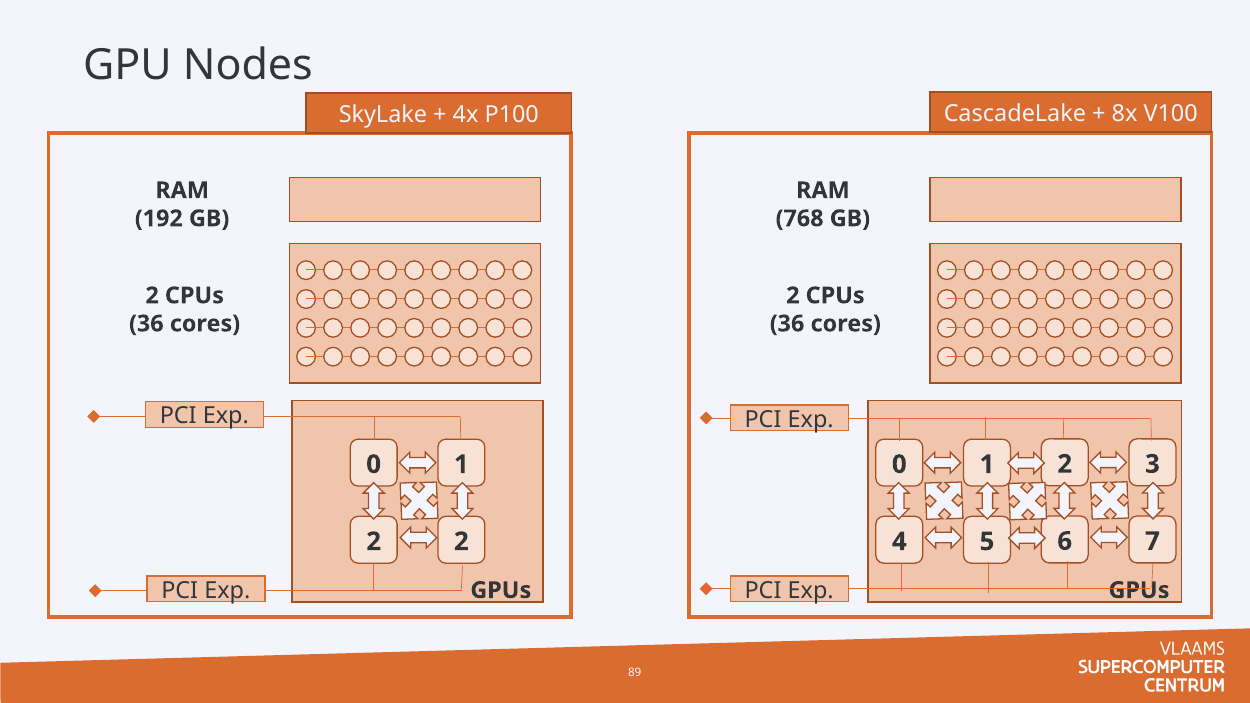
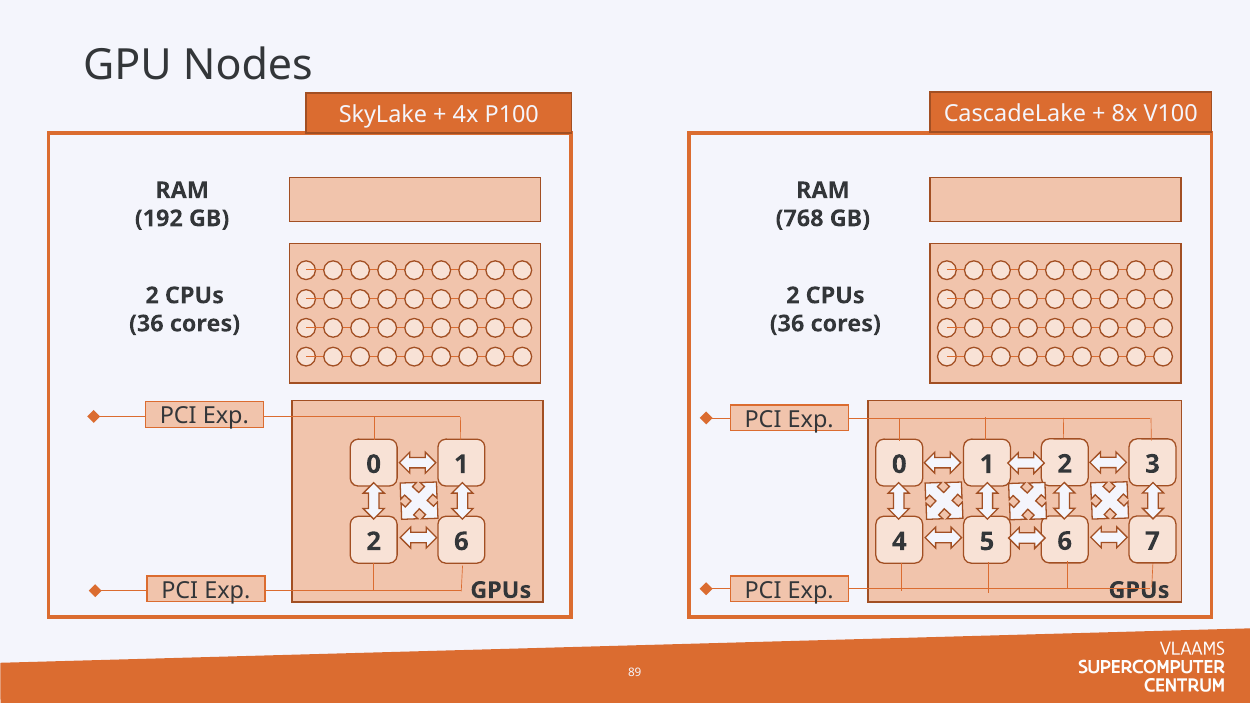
2 2: 2 -> 6
